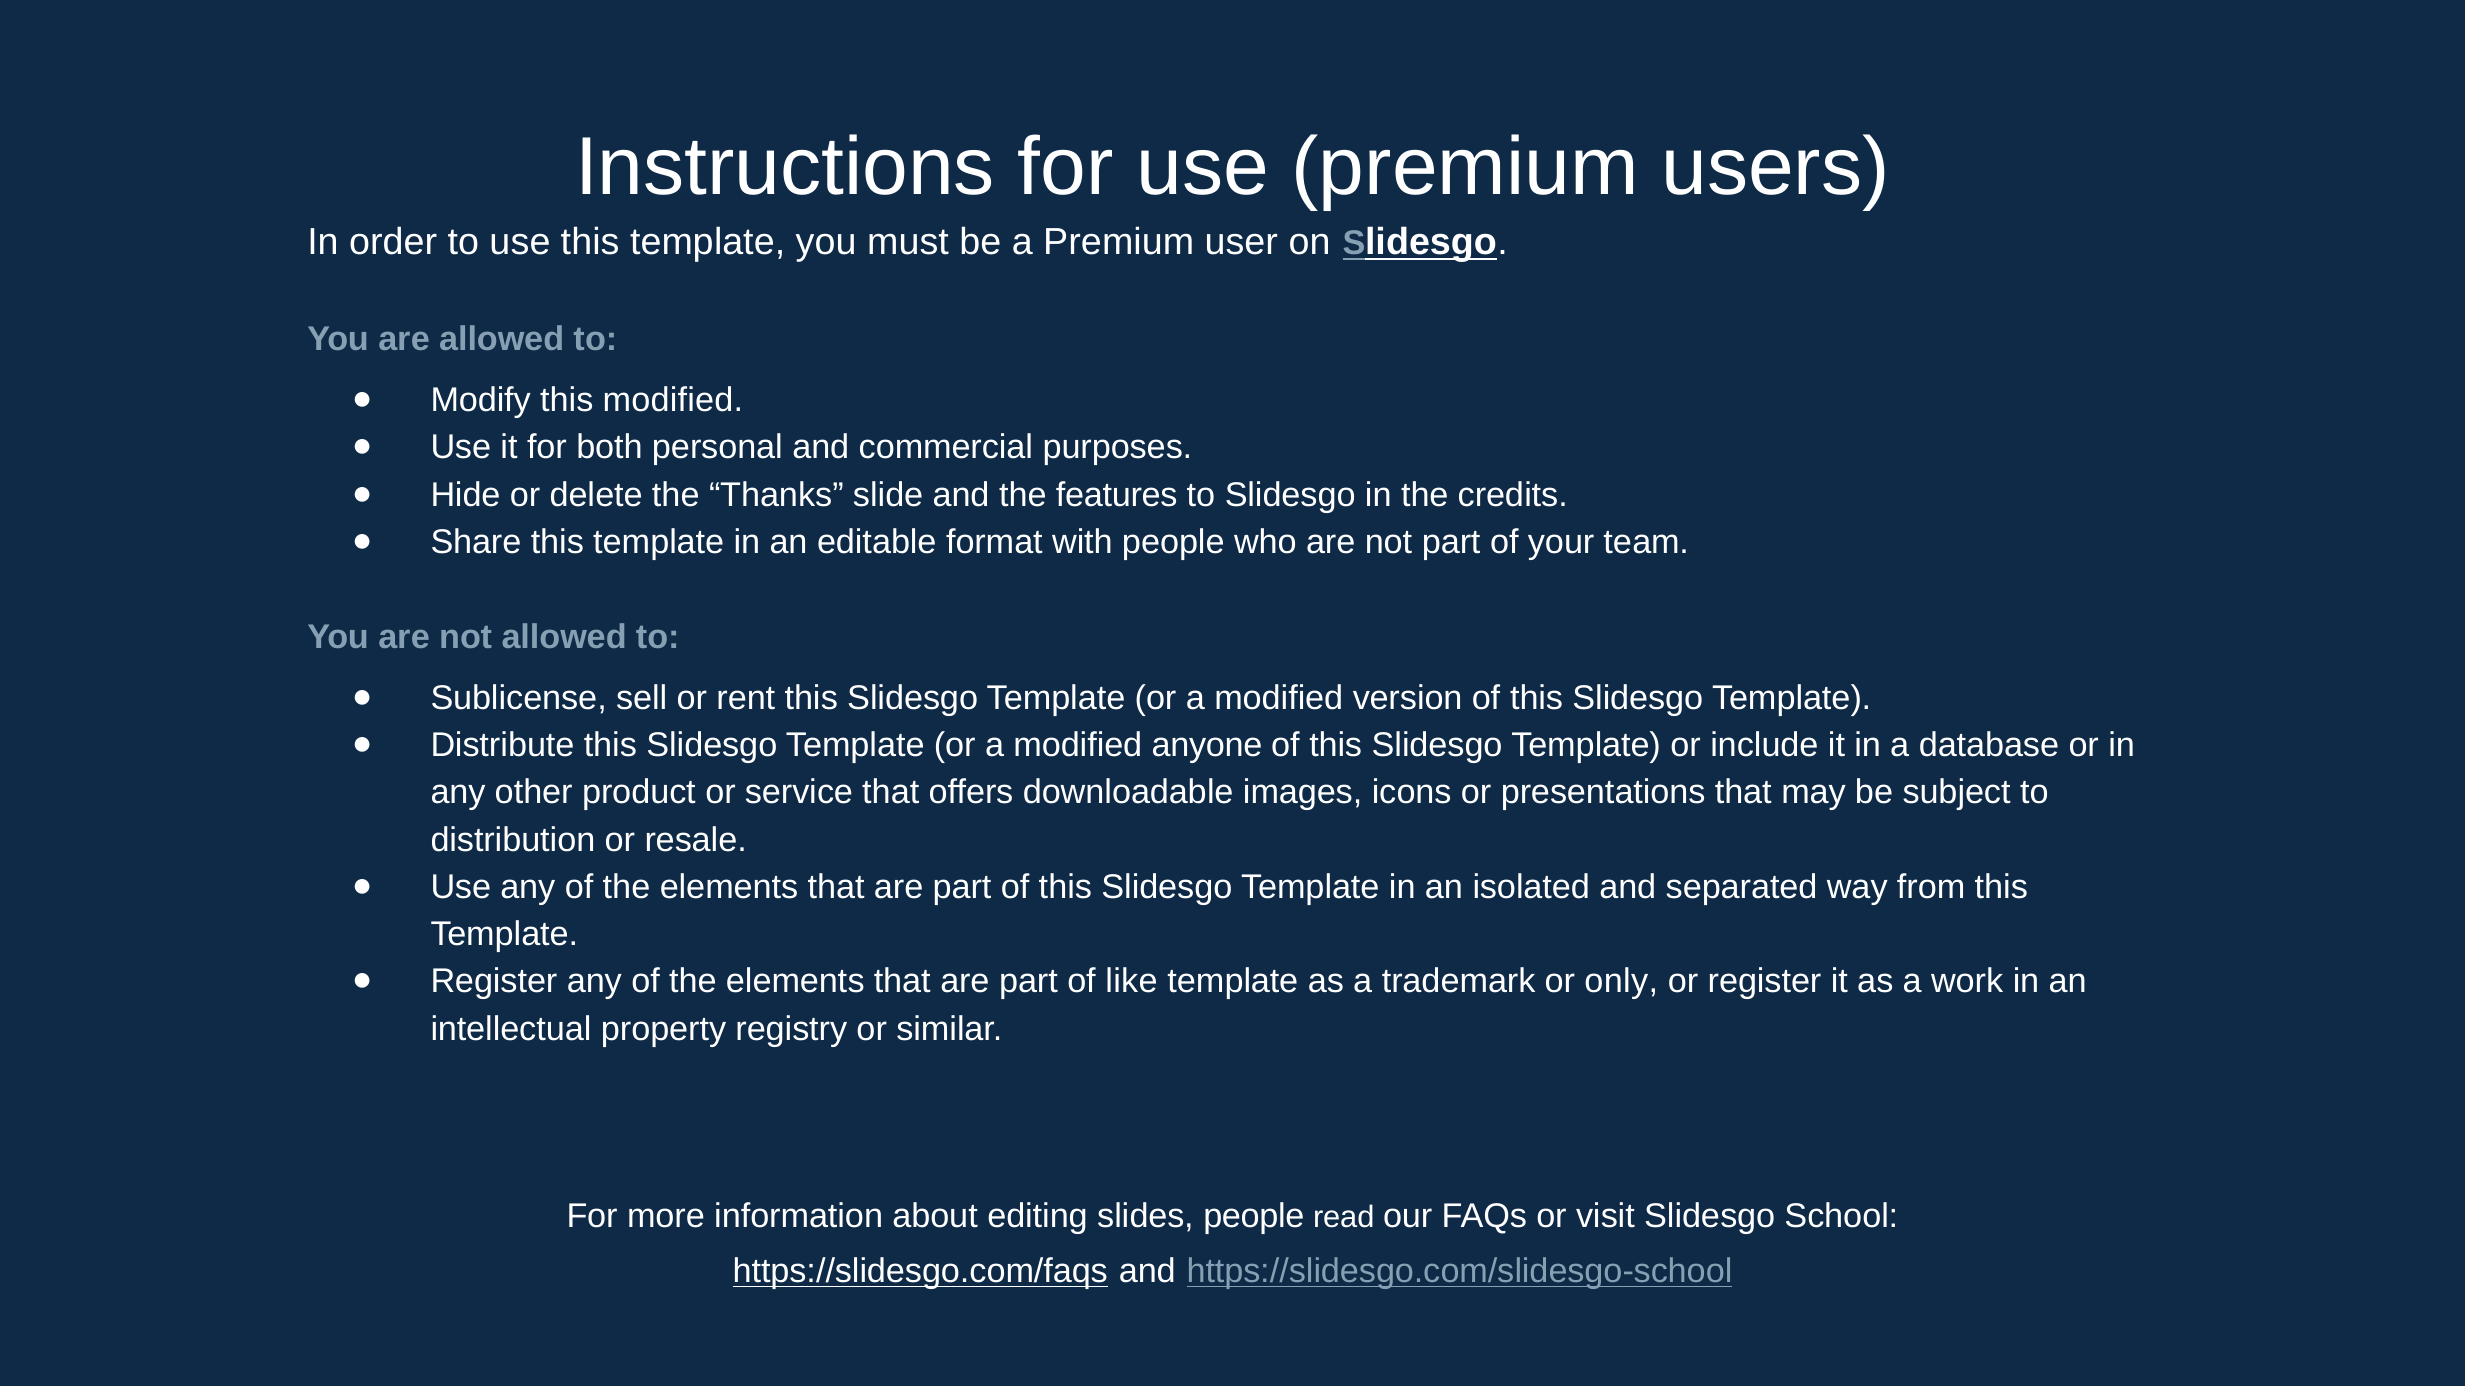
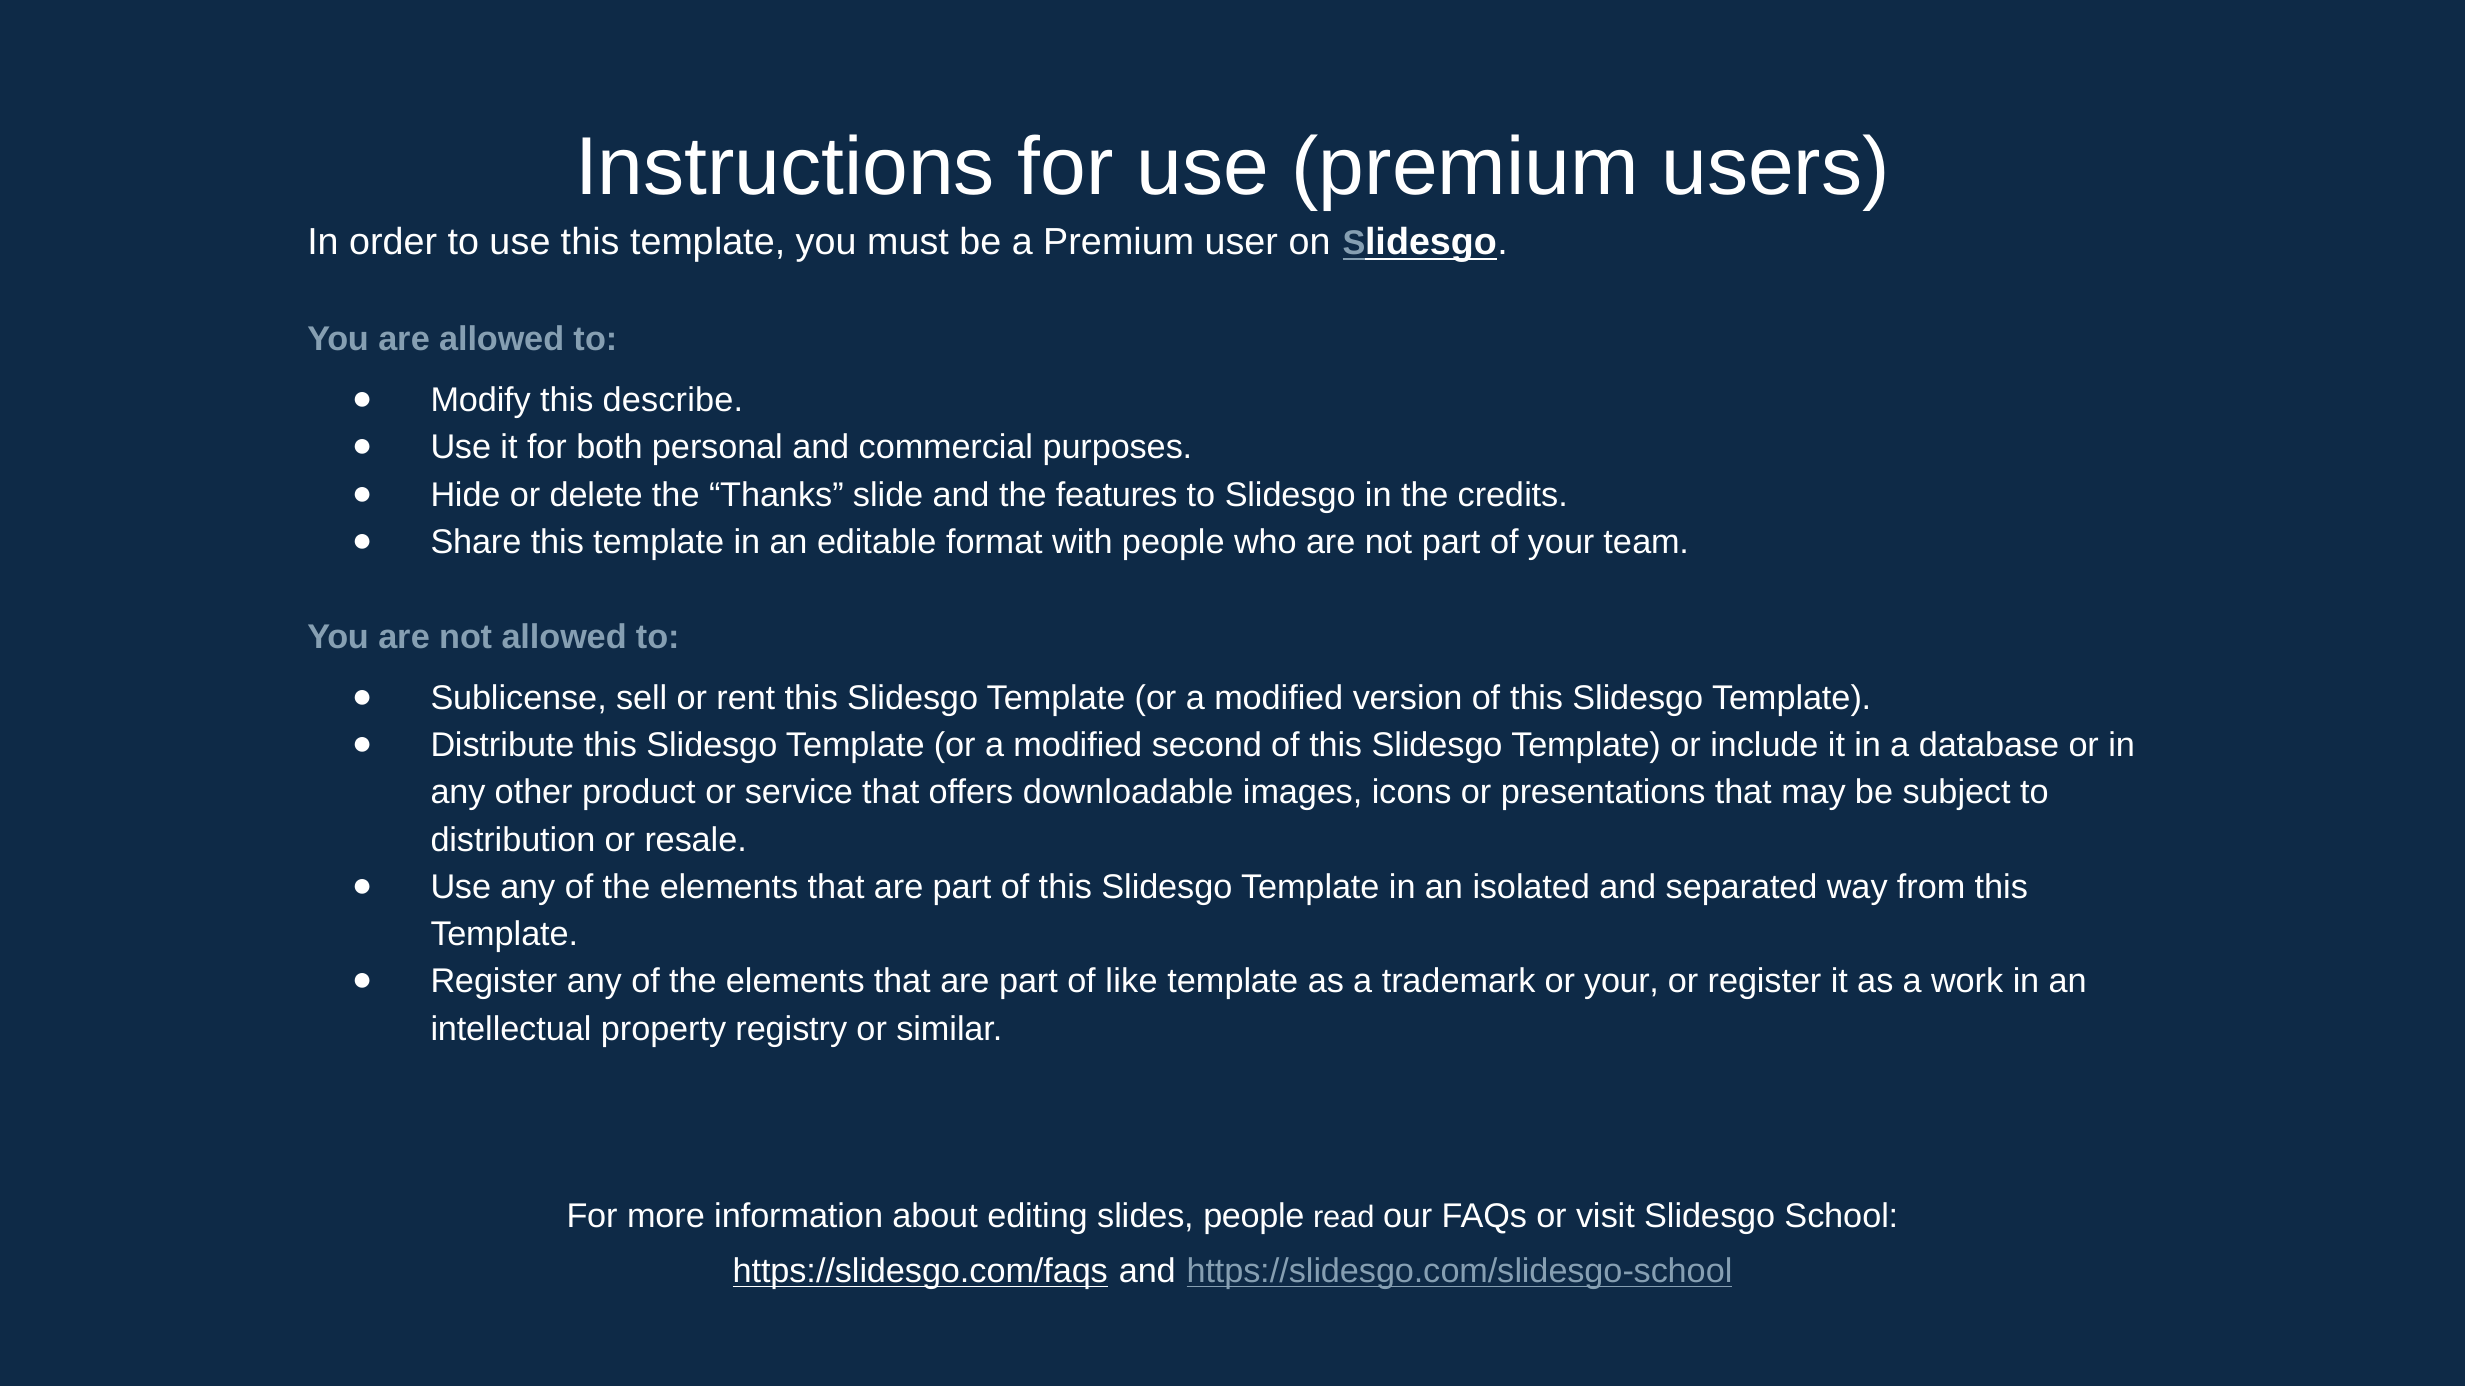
this modified: modified -> describe
anyone: anyone -> second
or only: only -> your
